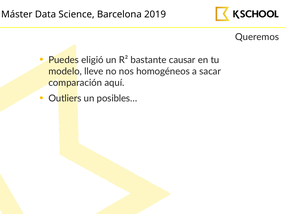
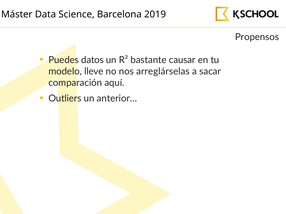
Queremos: Queremos -> Propensos
eligió: eligió -> datos
homogéneos: homogéneos -> arreglárselas
posibles…: posibles… -> anterior…
